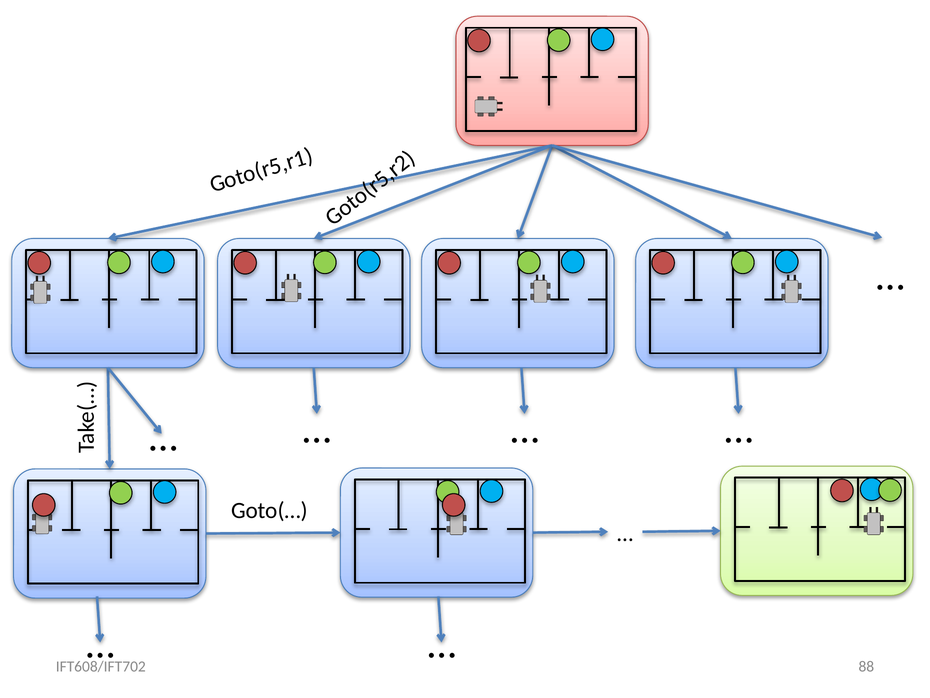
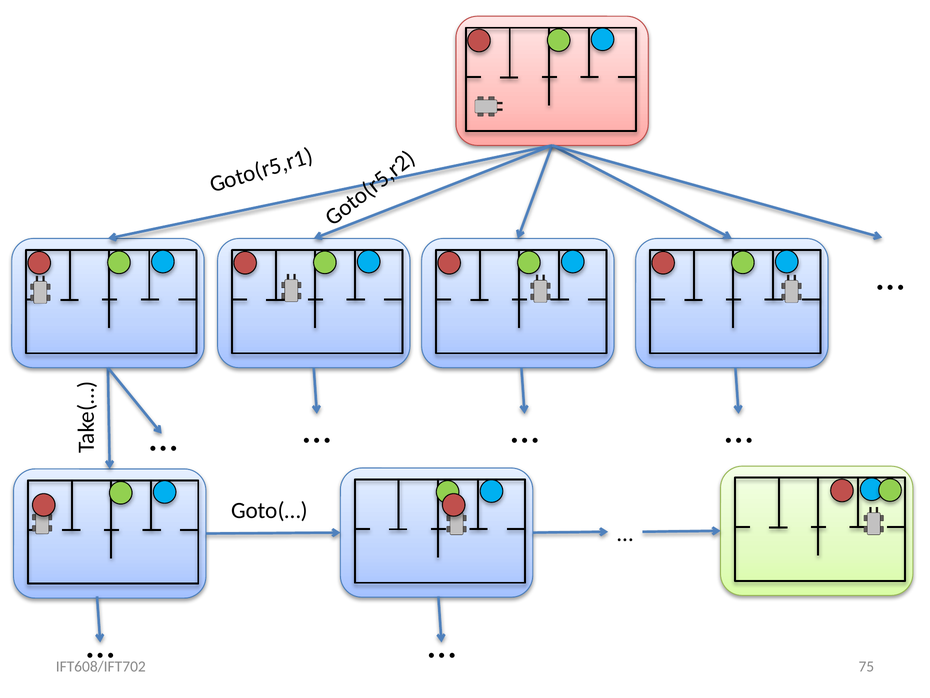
88: 88 -> 75
